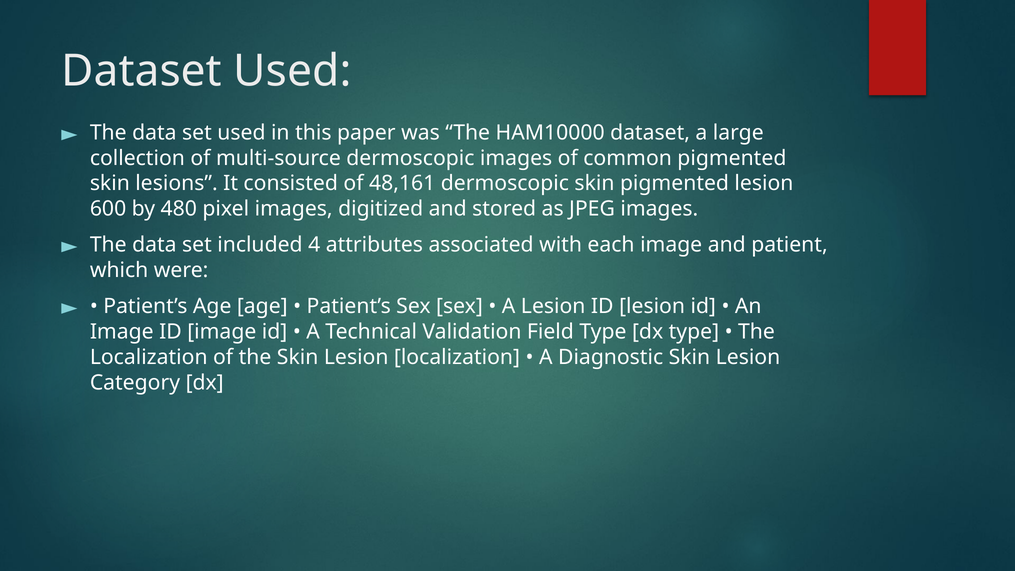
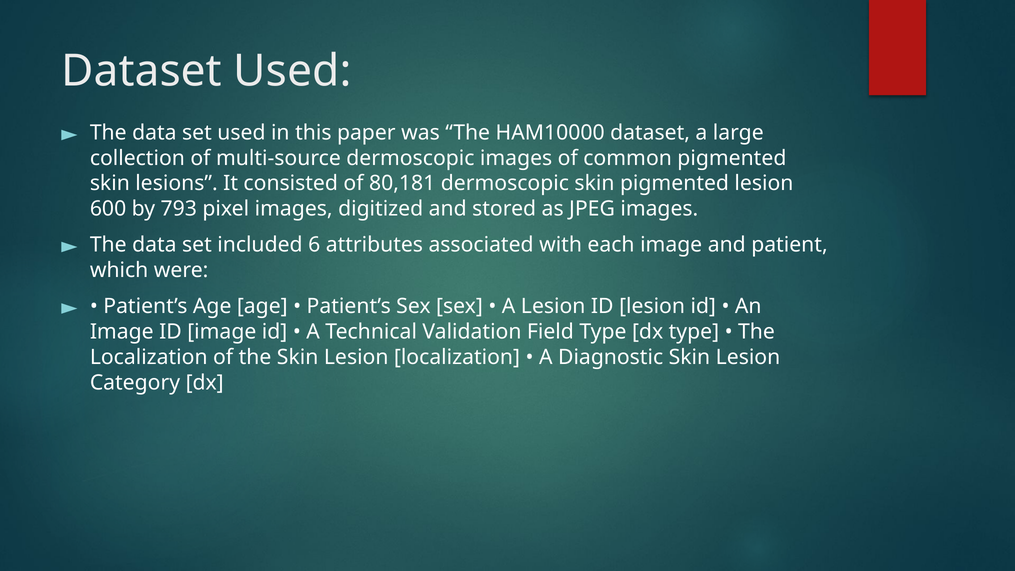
48,161: 48,161 -> 80,181
480: 480 -> 793
4: 4 -> 6
